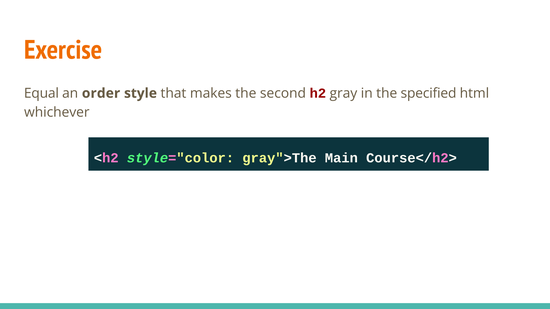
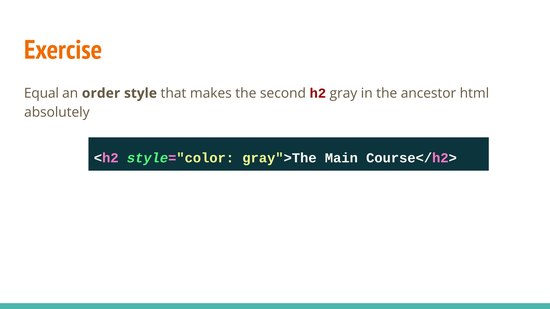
specified: specified -> ancestor
whichever: whichever -> absolutely
